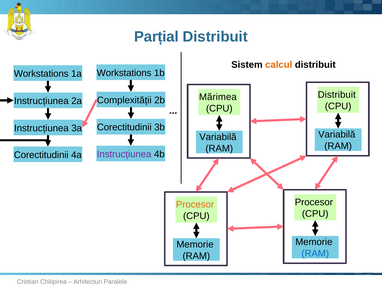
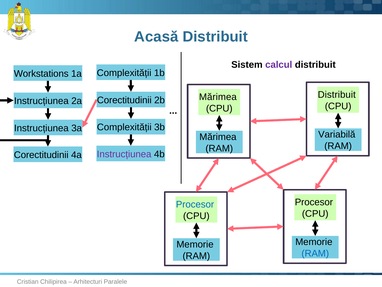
Parțial: Parțial -> Acasă
calcul colour: orange -> purple
Workstations at (124, 73): Workstations -> Complexității
Complexității at (124, 100): Complexității -> Corectitudinii
Corectitudinii at (124, 127): Corectitudinii -> Complexității
Variabilă at (218, 137): Variabilă -> Mărimea
Procesor at (195, 204) colour: orange -> blue
